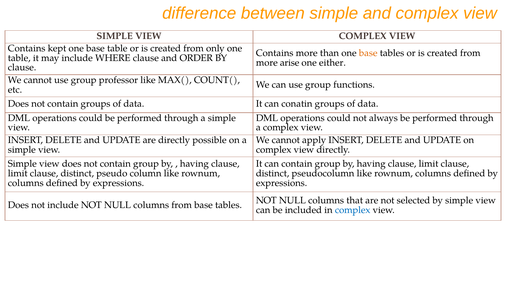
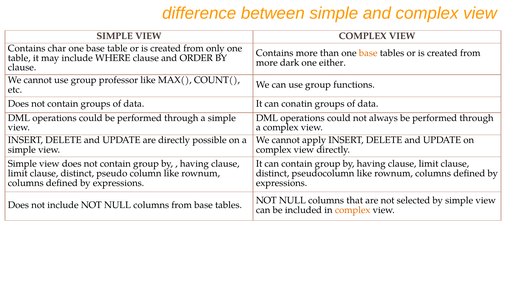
kept: kept -> char
arise: arise -> dark
complex at (353, 210) colour: blue -> orange
